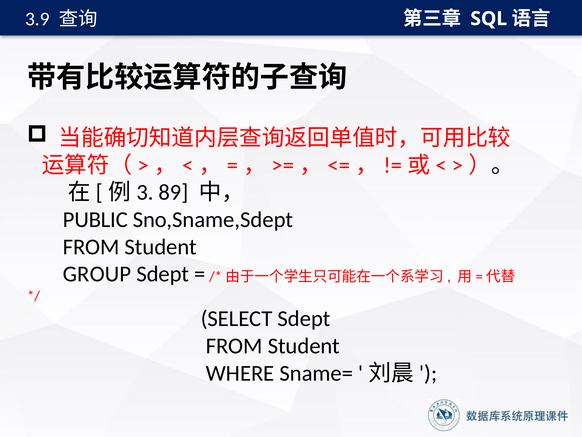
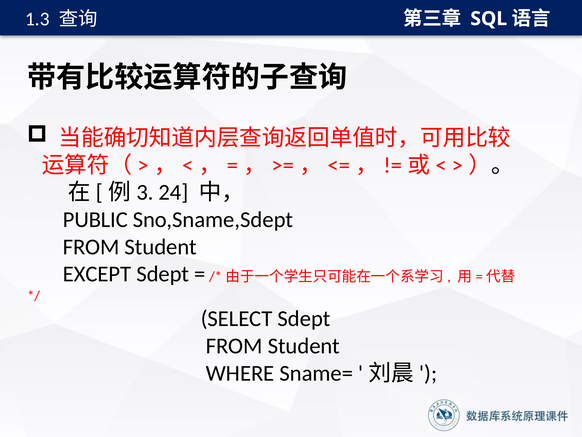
3.9: 3.9 -> 1.3
89: 89 -> 24
GROUP: GROUP -> EXCEPT
